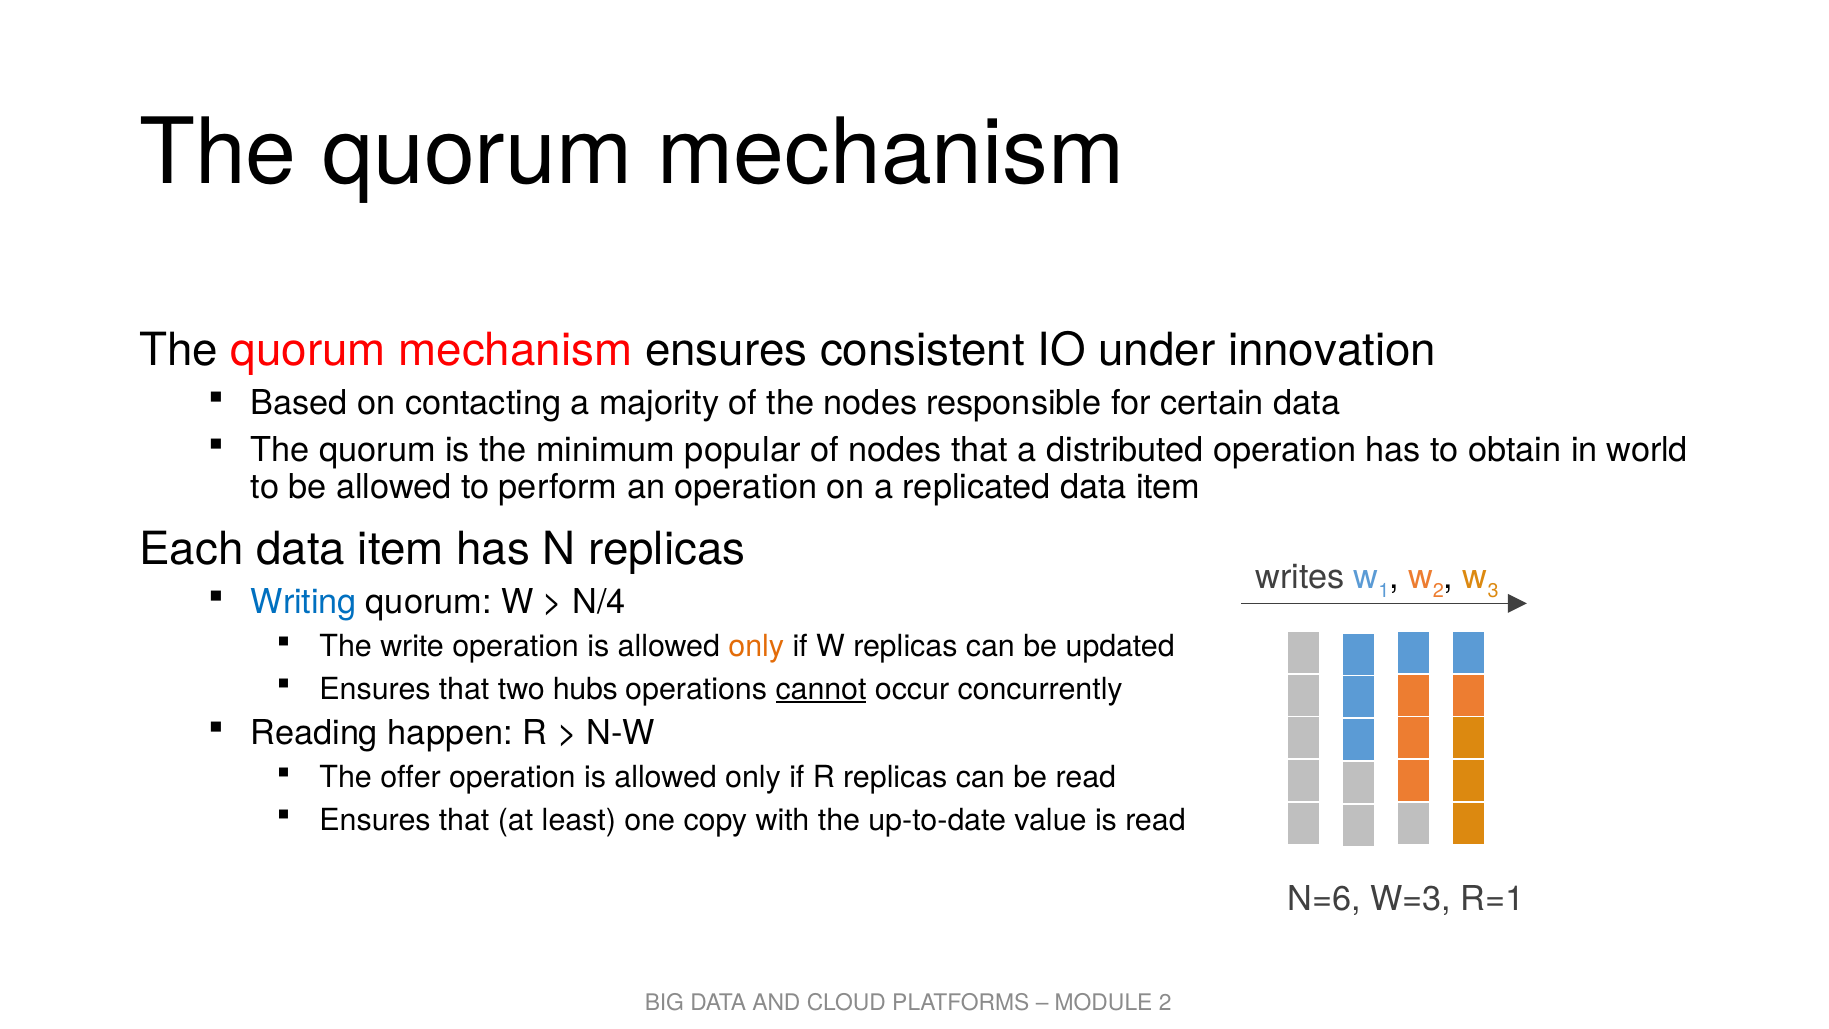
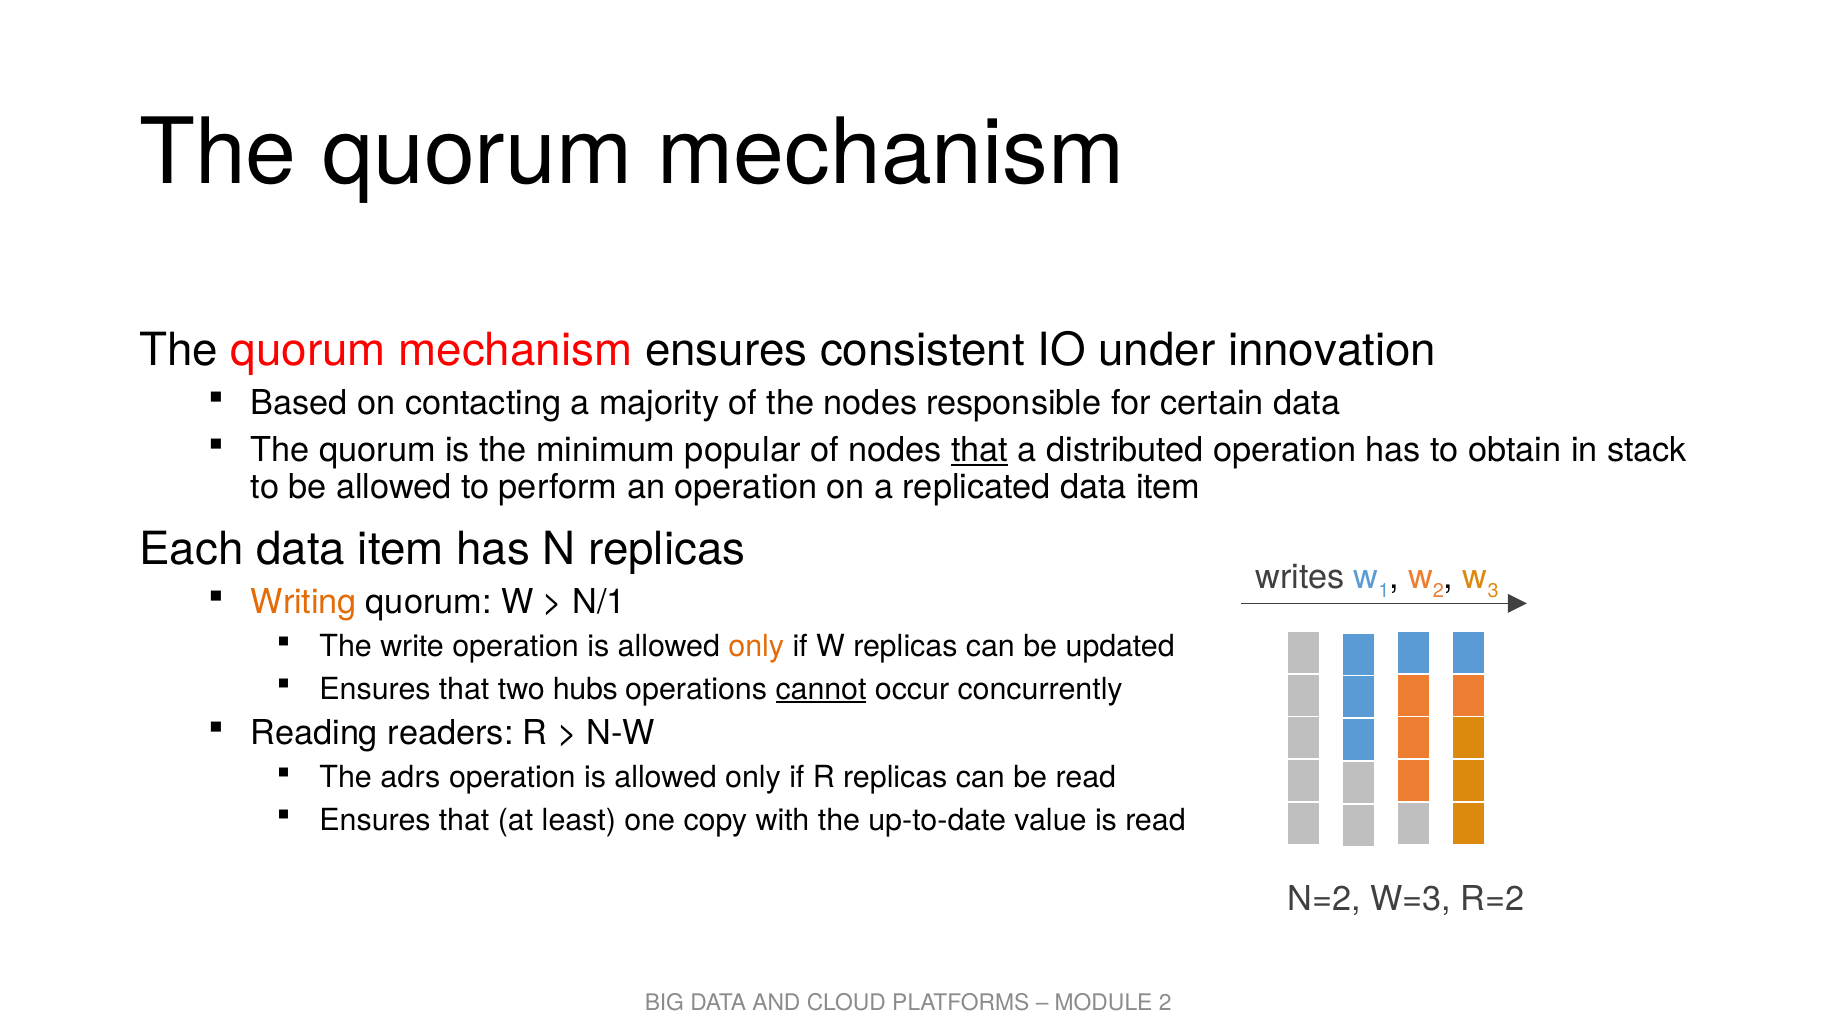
that at (980, 450) underline: none -> present
world: world -> stack
Writing colour: blue -> orange
N/4: N/4 -> N/1
happen: happen -> readers
offer: offer -> adrs
N=6: N=6 -> N=2
R=1: R=1 -> R=2
